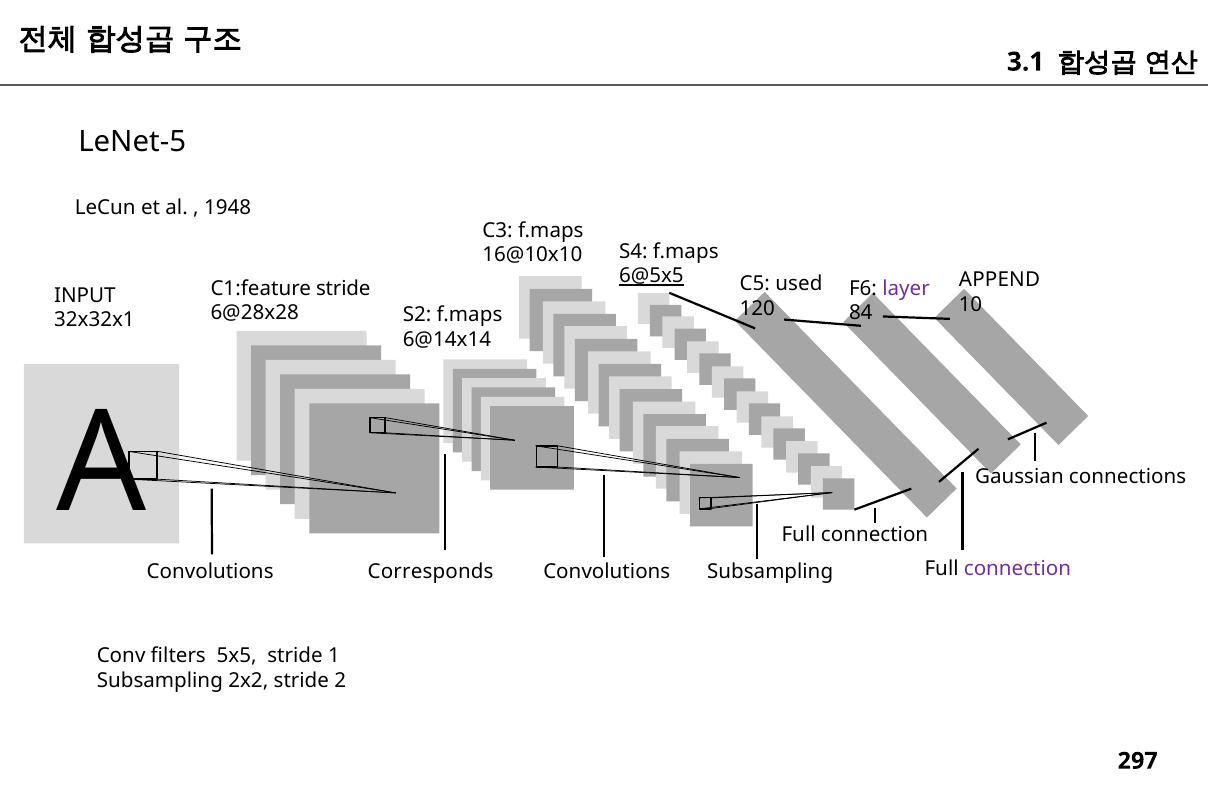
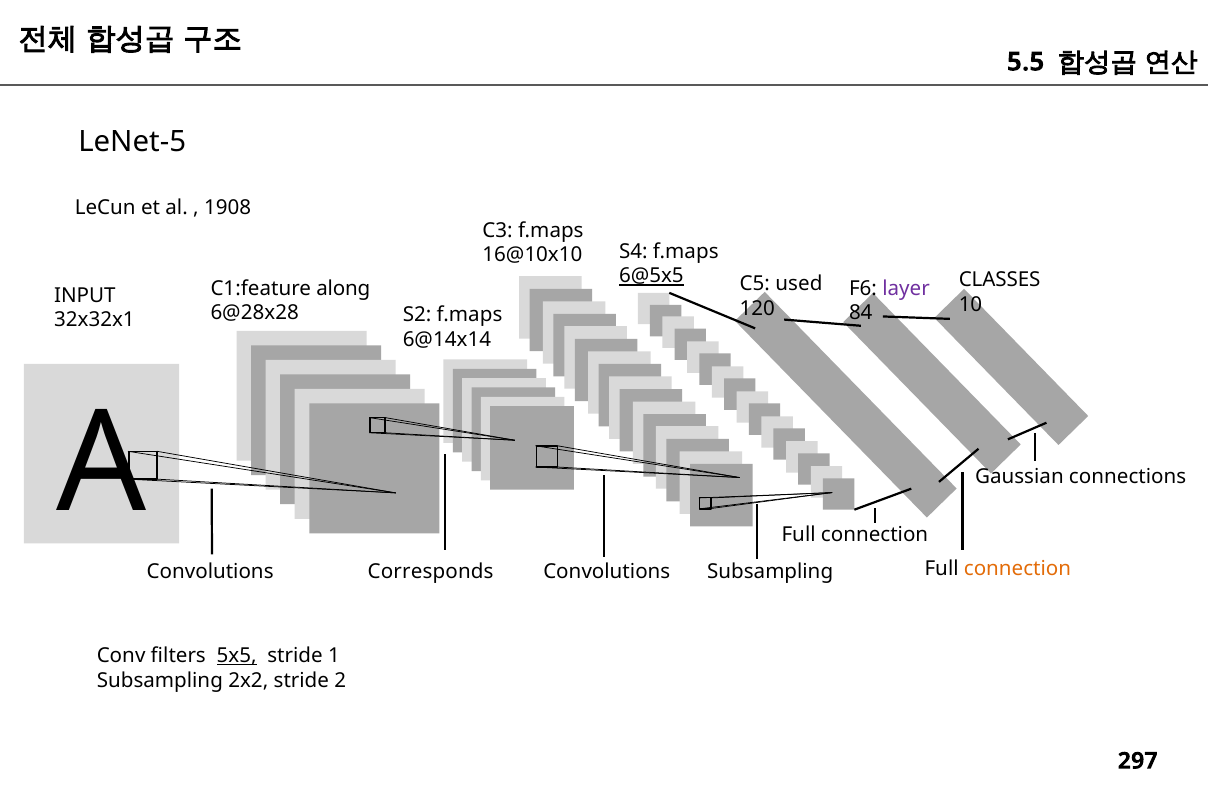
3.1: 3.1 -> 5.5
1948: 1948 -> 1908
APPEND: APPEND -> CLASSES
C1:feature stride: stride -> along
connection at (1018, 569) colour: purple -> orange
5x5 underline: none -> present
